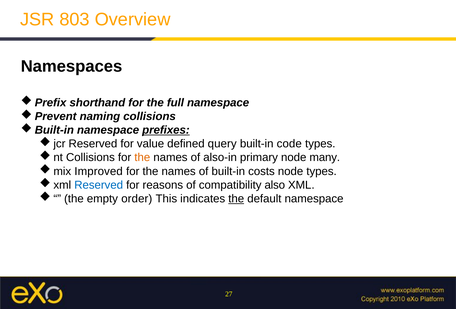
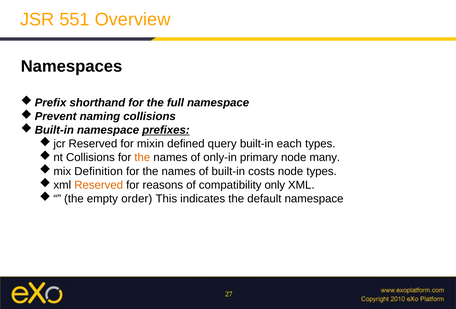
803: 803 -> 551
value: value -> mixin
code: code -> each
also-in: also-in -> only-in
Improved: Improved -> Definition
Reserved at (99, 185) colour: blue -> orange
also: also -> only
the at (236, 199) underline: present -> none
